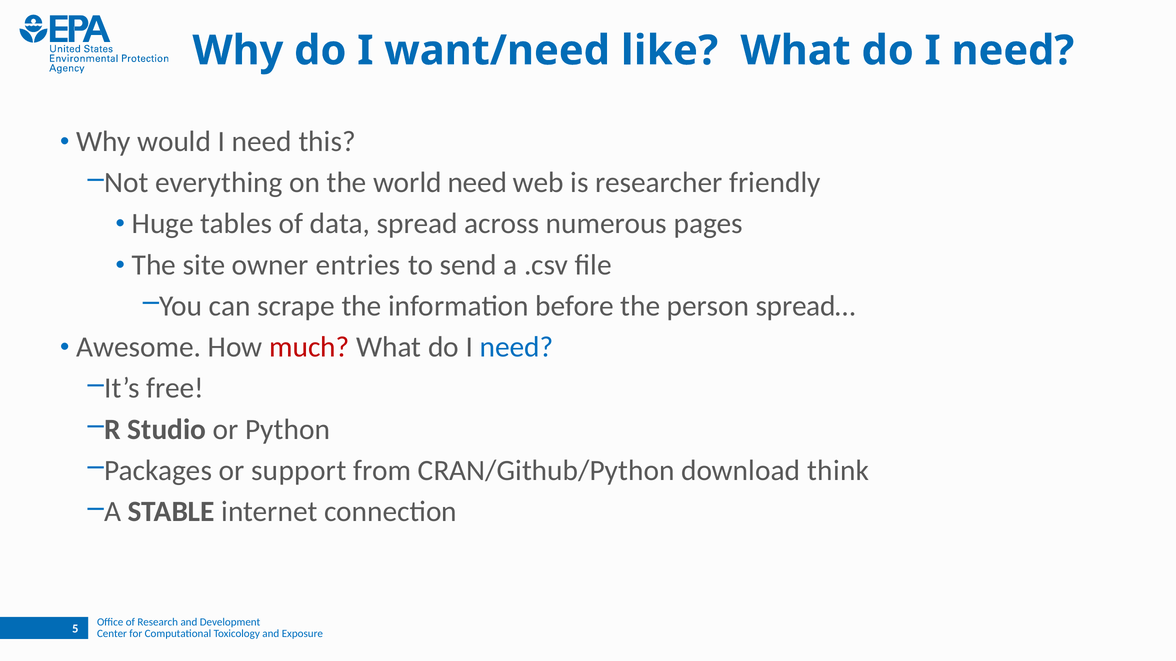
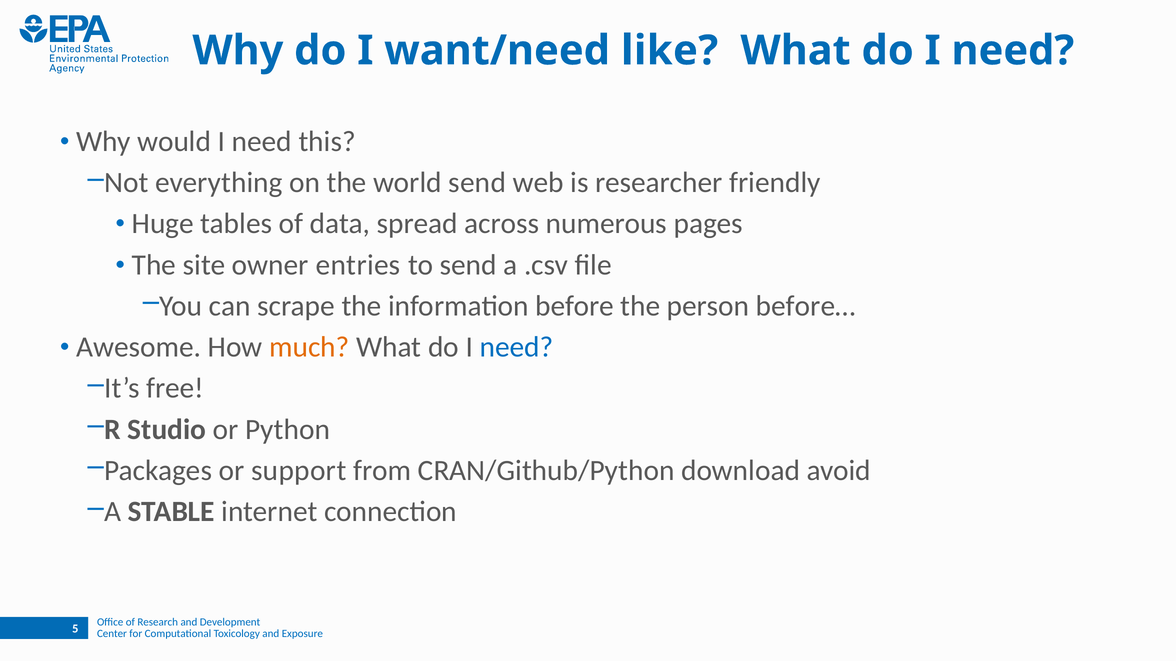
world need: need -> send
spread…: spread… -> before…
much colour: red -> orange
think: think -> avoid
